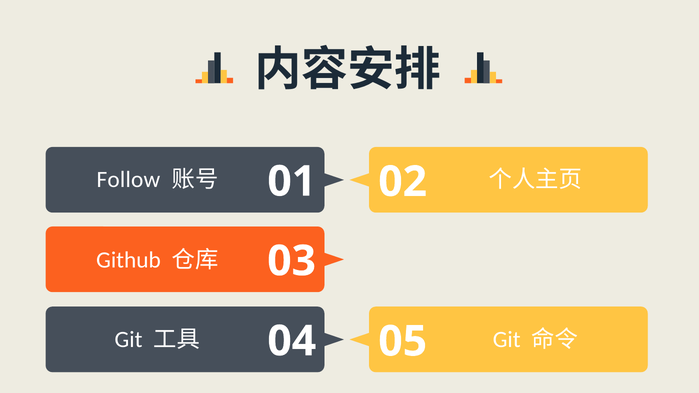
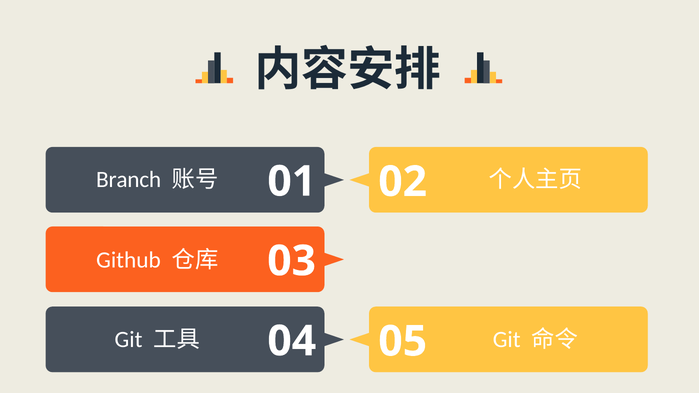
Follow: Follow -> Branch
